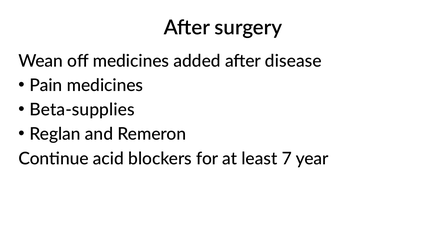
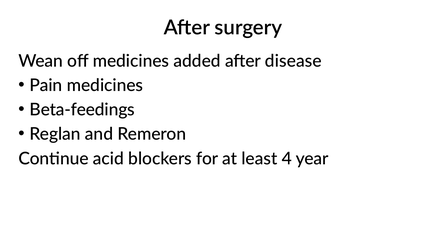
Beta-supplies: Beta-supplies -> Beta-feedings
7: 7 -> 4
